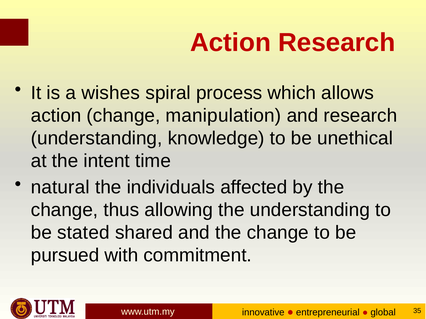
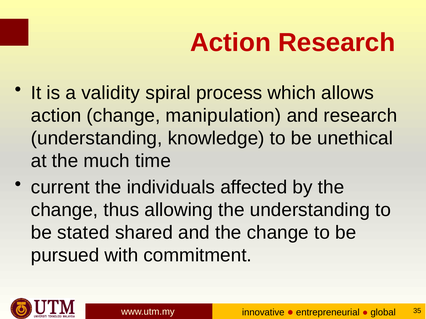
wishes: wishes -> validity
intent: intent -> much
natural: natural -> current
